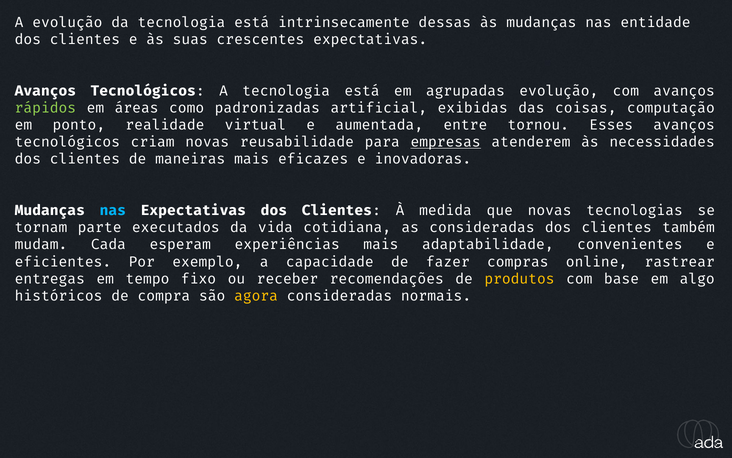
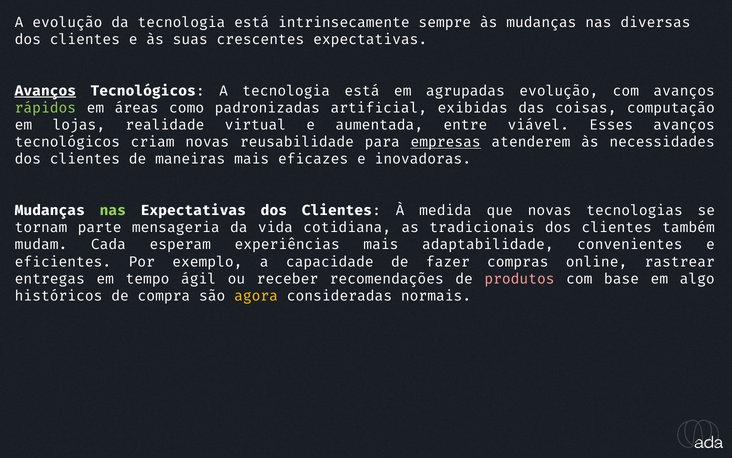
dessas: dessas -> sempre
entidade: entidade -> diversas
Avanços at (45, 91) underline: none -> present
ponto: ponto -> lojas
tornou: tornou -> viável
nas at (113, 210) colour: light blue -> light green
executados: executados -> mensageria
as consideradas: consideradas -> tradicionais
fixo: fixo -> ágil
produtos colour: yellow -> pink
